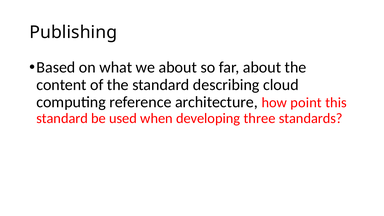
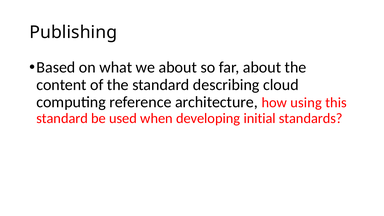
point: point -> using
three: three -> initial
